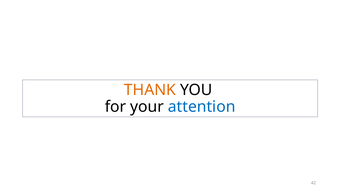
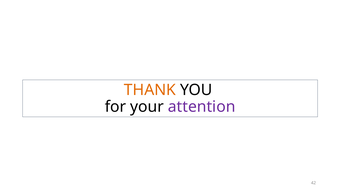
attention colour: blue -> purple
